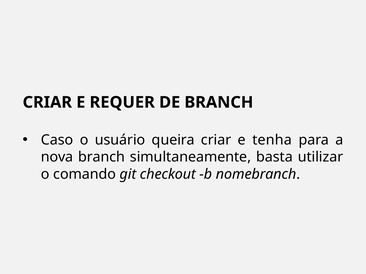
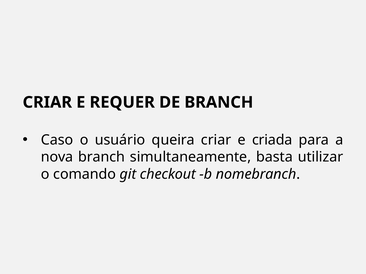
tenha: tenha -> criada
